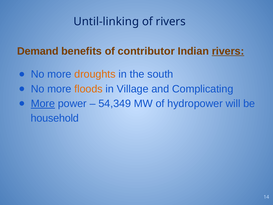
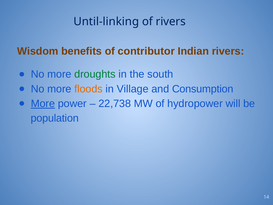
Demand: Demand -> Wisdom
rivers at (228, 51) underline: present -> none
droughts colour: orange -> green
Complicating: Complicating -> Consumption
54,349: 54,349 -> 22,738
household: household -> population
